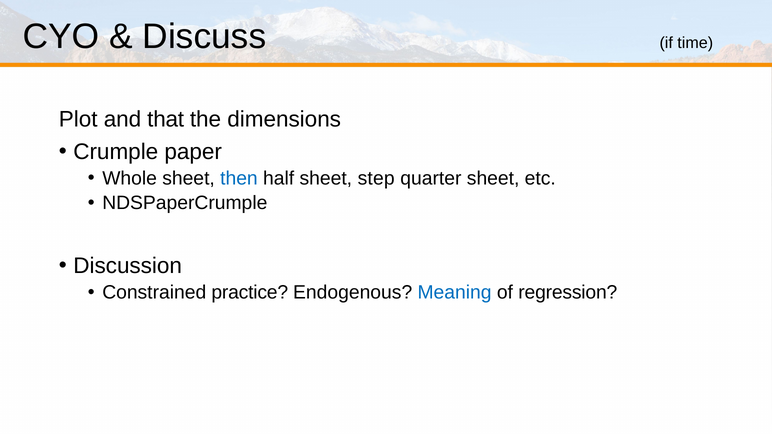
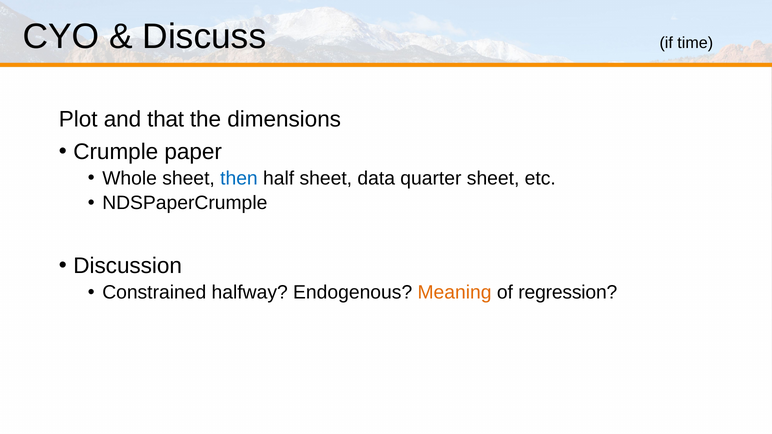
step: step -> data
practice: practice -> halfway
Meaning colour: blue -> orange
